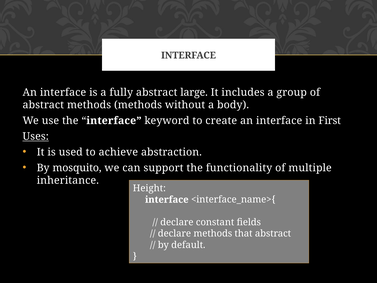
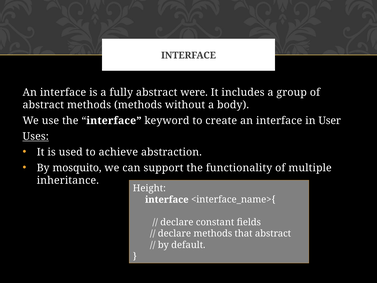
large: large -> were
First: First -> User
